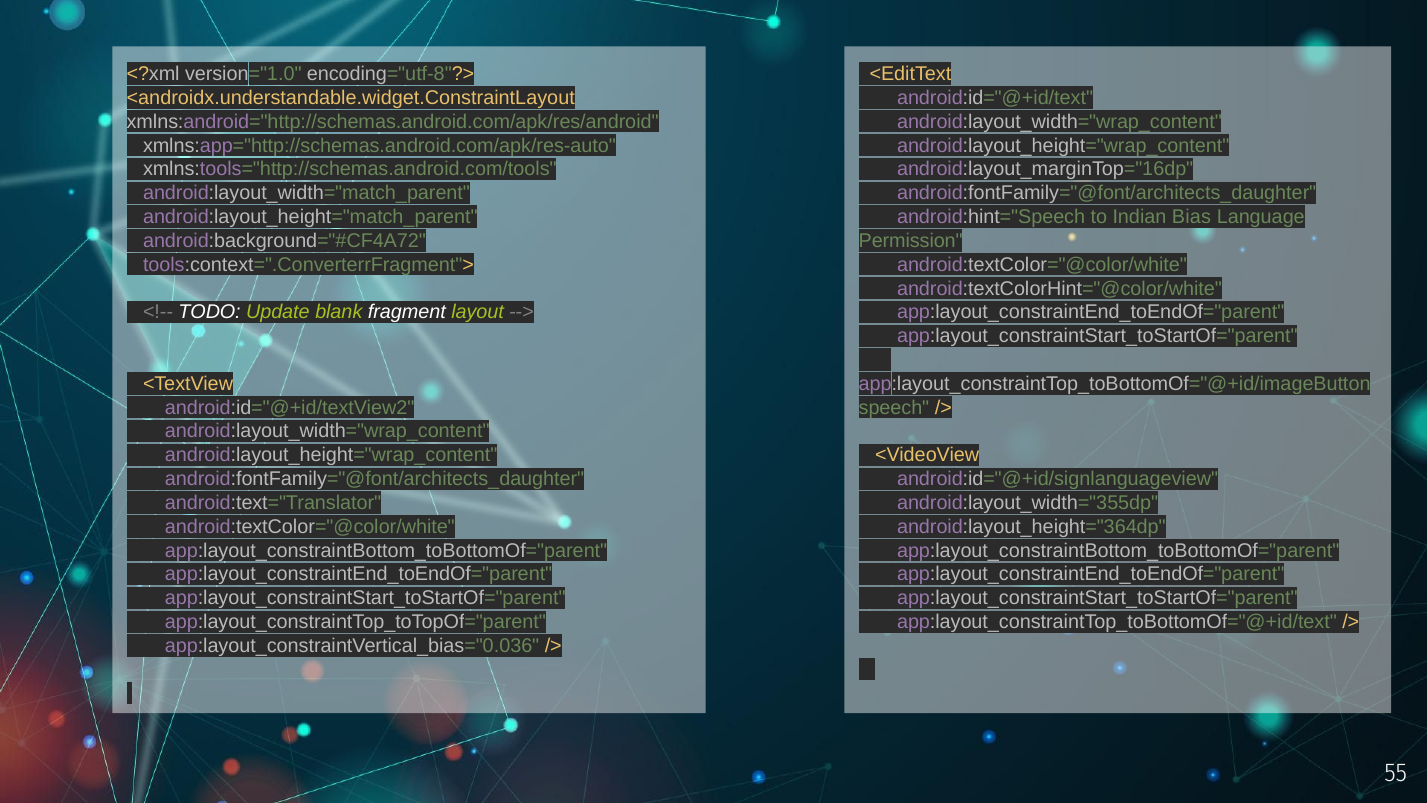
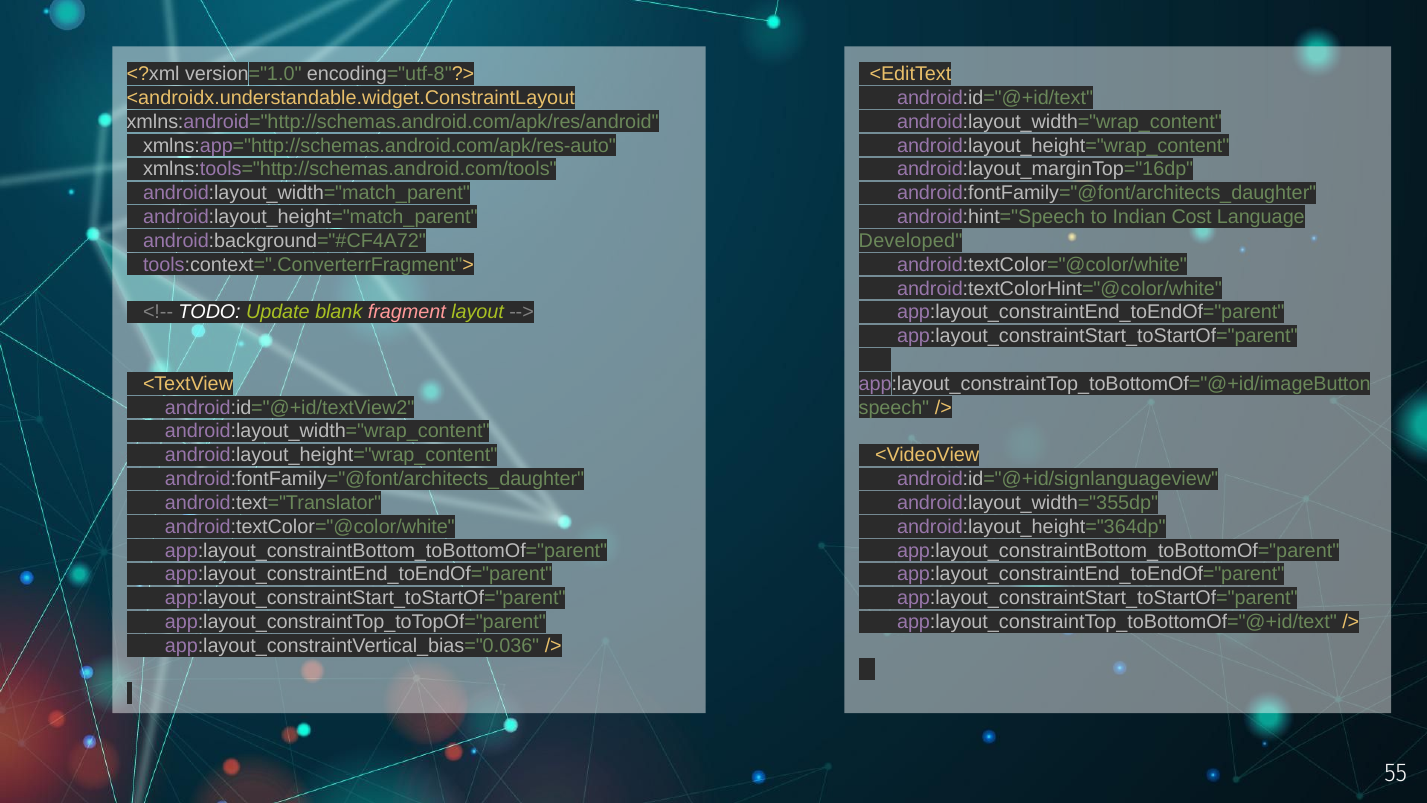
Bias: Bias -> Cost
Permission: Permission -> Developed
fragment colour: white -> pink
